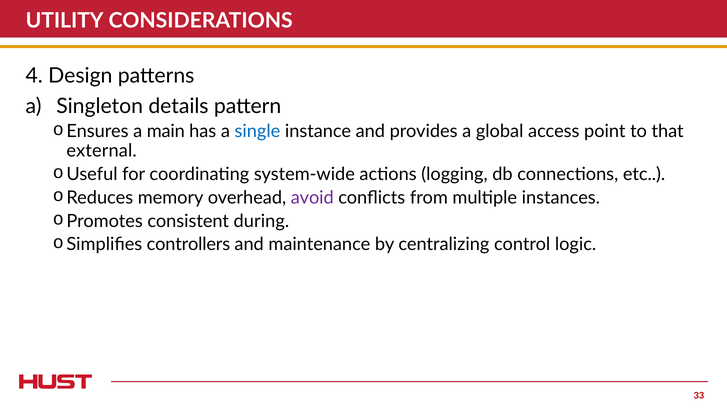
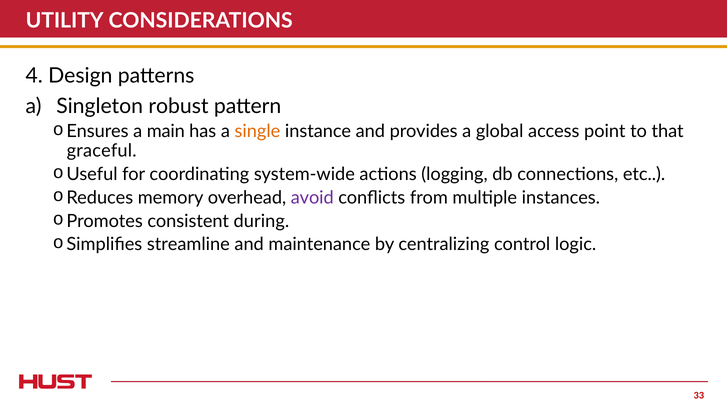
details: details -> robust
single colour: blue -> orange
external: external -> graceful
controllers: controllers -> streamline
